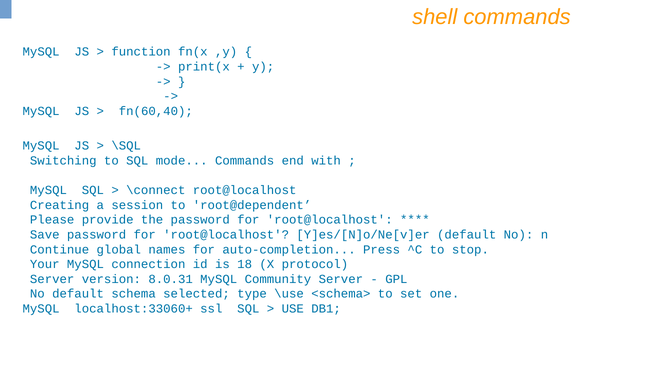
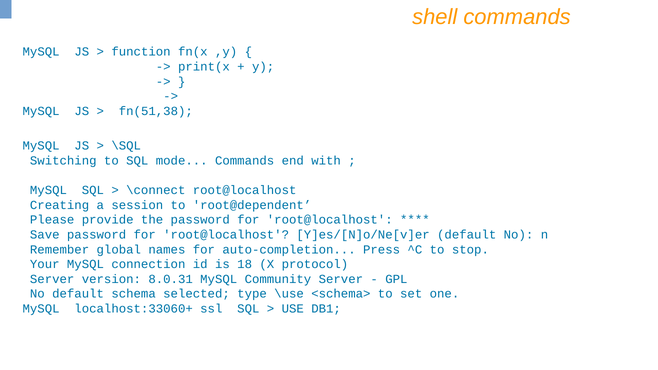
fn(60,40: fn(60,40 -> fn(51,38
Continue: Continue -> Remember
